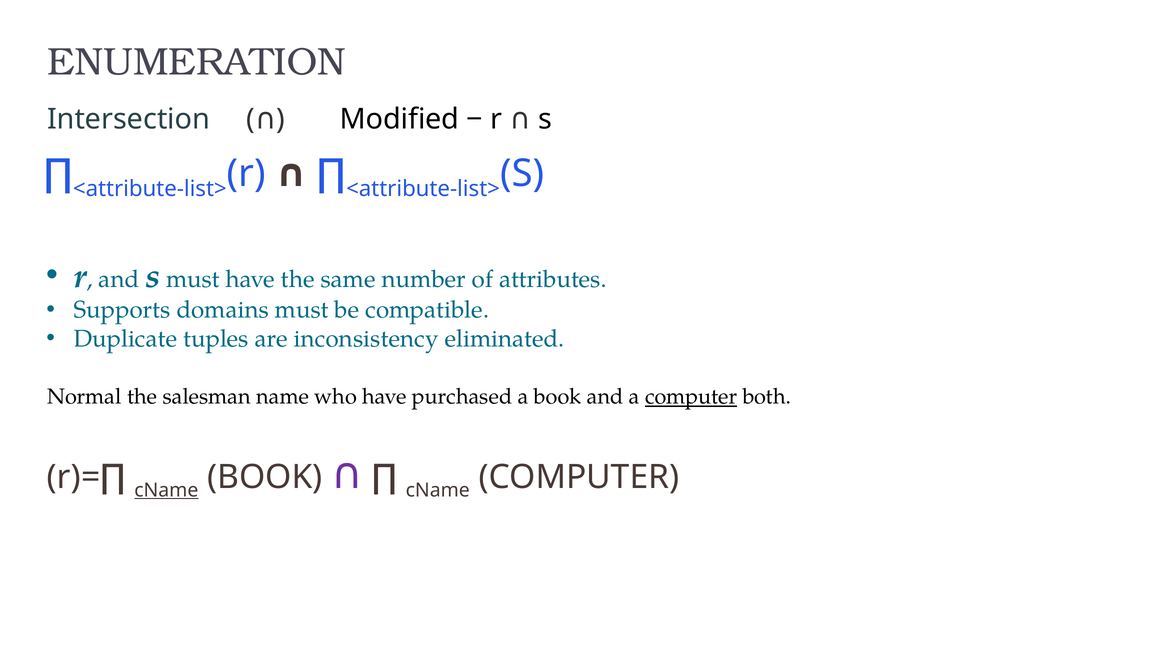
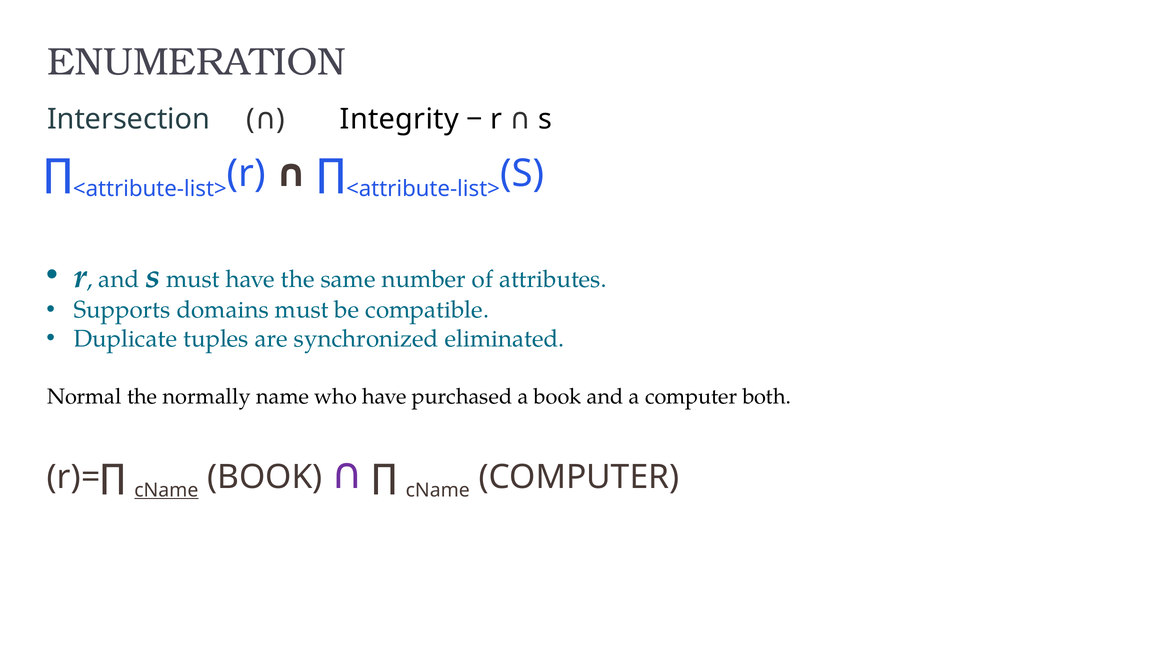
Modified: Modified -> Integrity
inconsistency: inconsistency -> synchronized
salesman: salesman -> normally
computer at (691, 397) underline: present -> none
